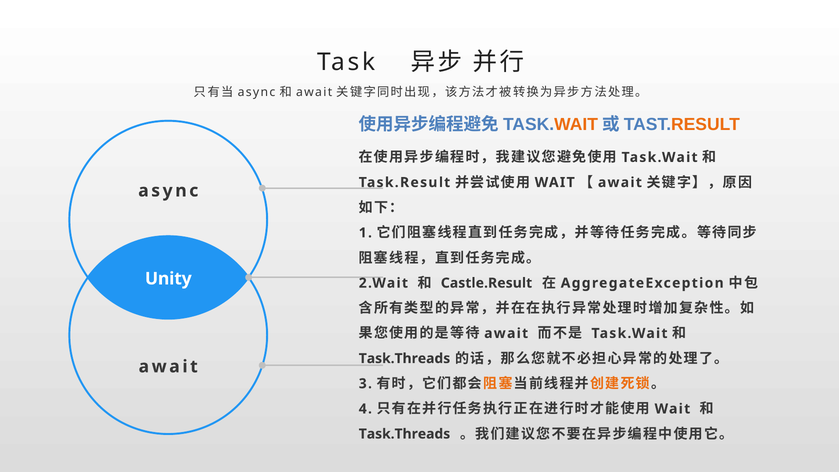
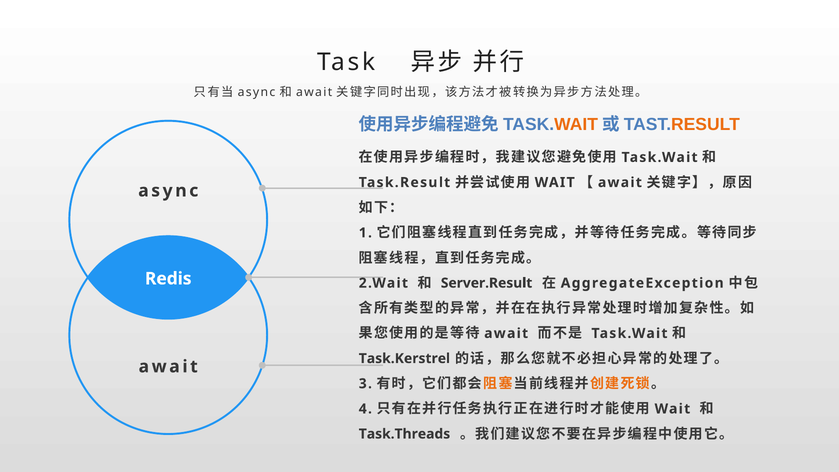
Unity: Unity -> Redis
Castle.Result: Castle.Result -> Server.Result
Task.Threads at (404, 358): Task.Threads -> Task.Kerstrel
